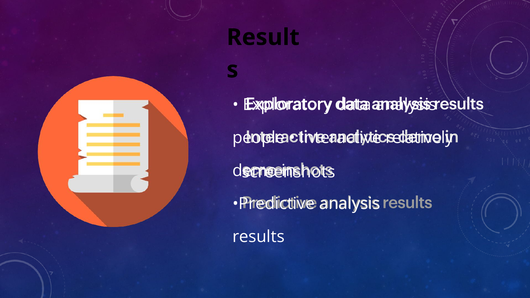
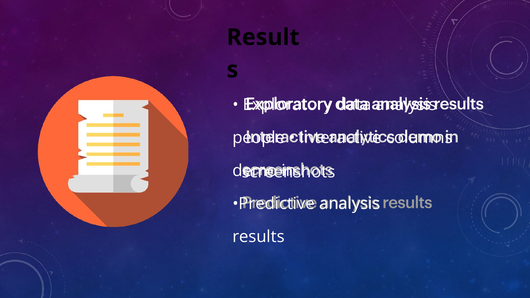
relatively: relatively -> columns
